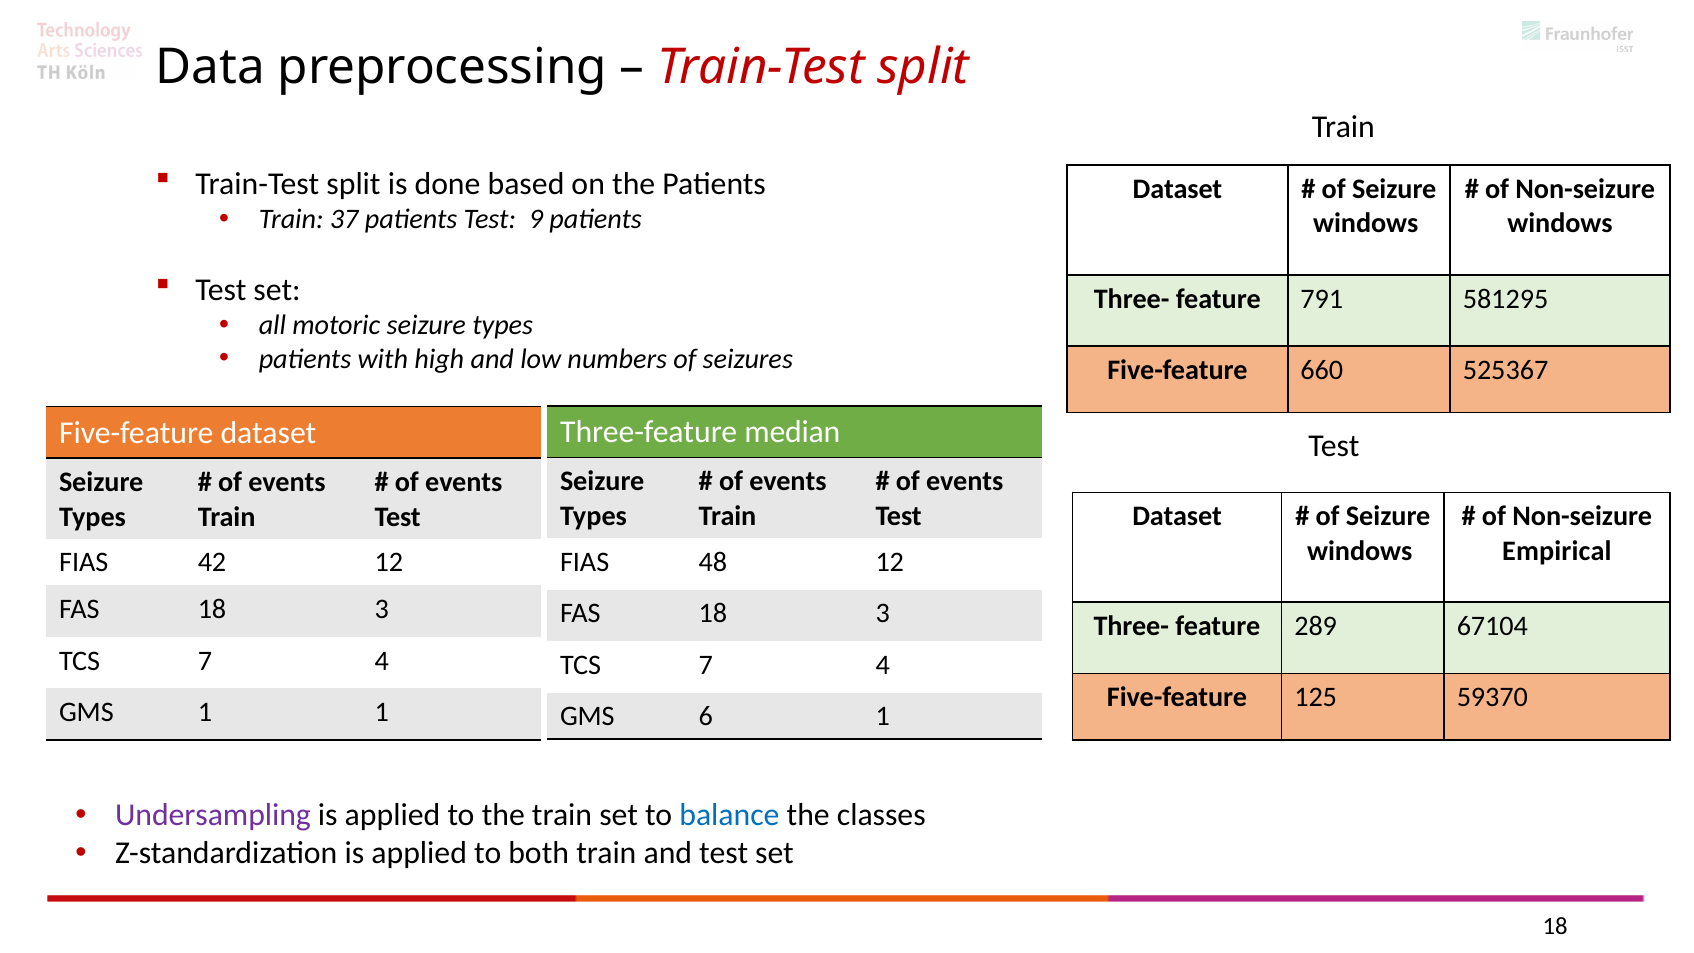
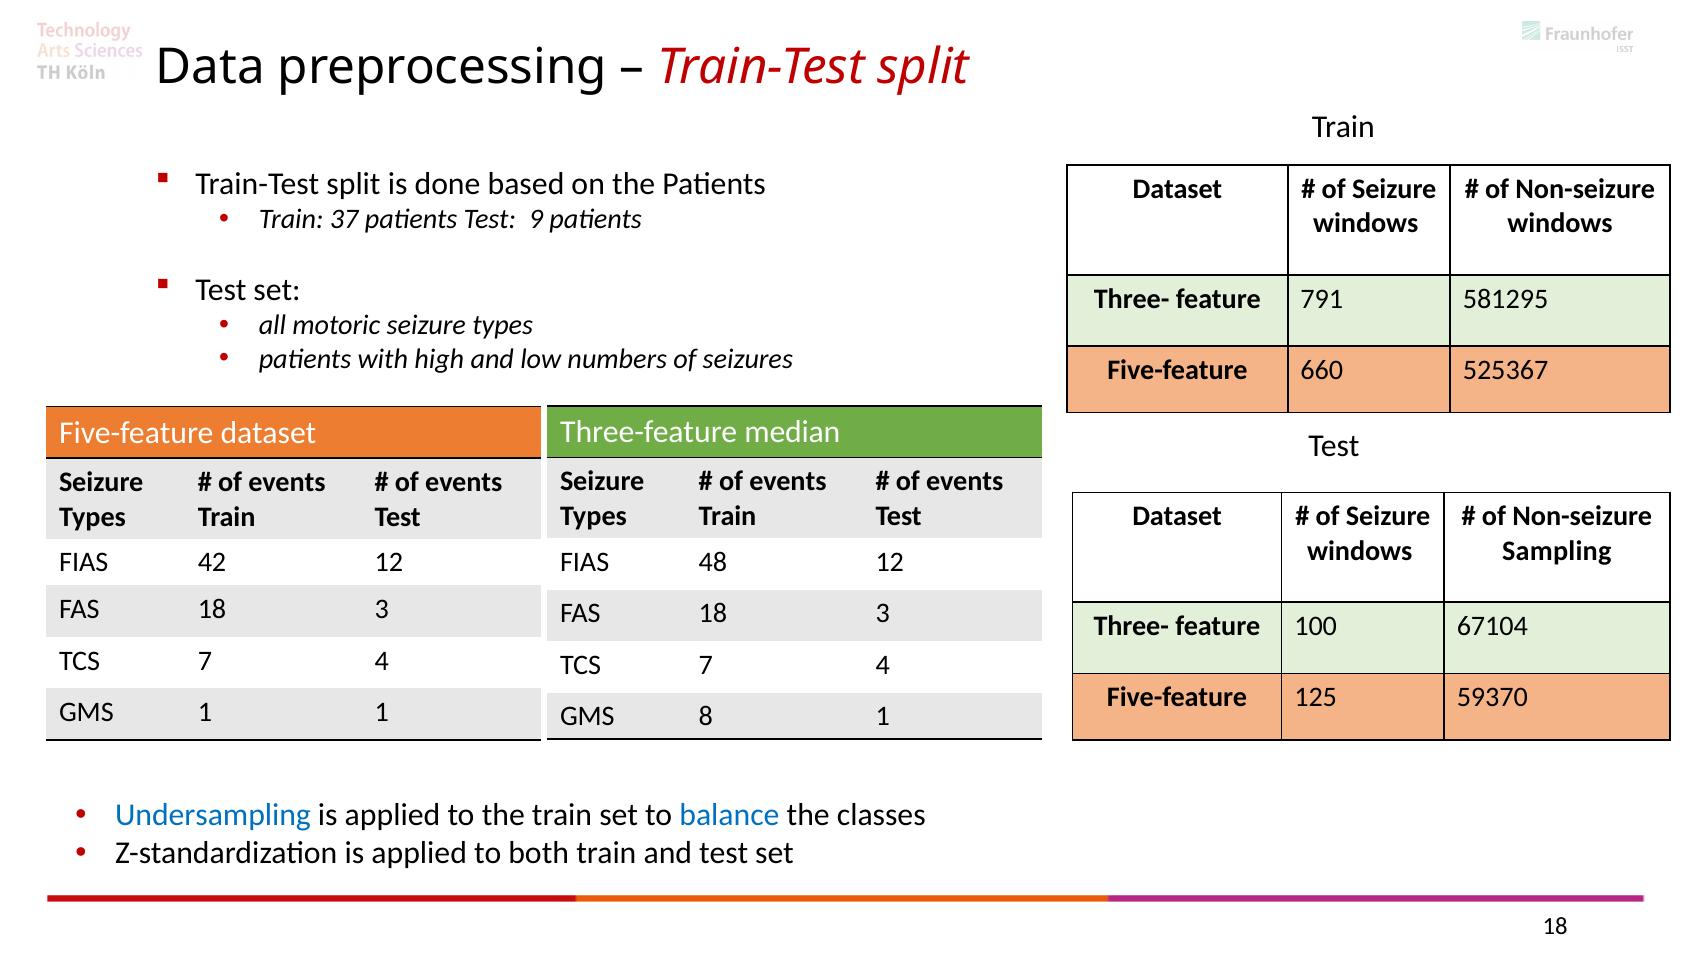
Empirical: Empirical -> Sampling
289: 289 -> 100
6: 6 -> 8
Undersampling colour: purple -> blue
